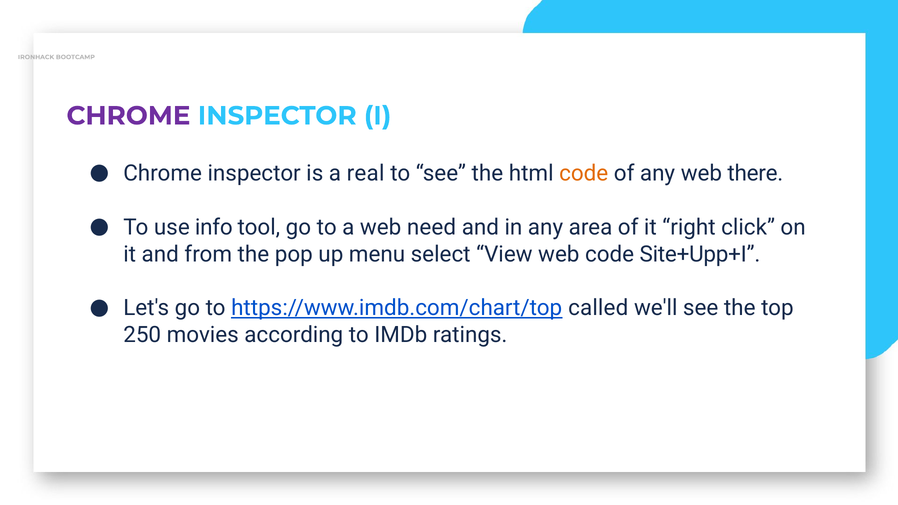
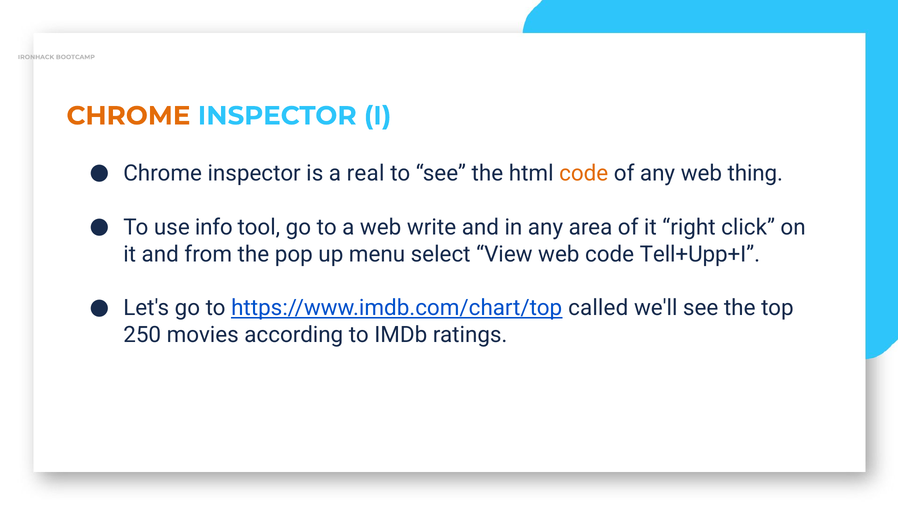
CHROME at (128, 116) colour: purple -> orange
there: there -> thing
need: need -> write
Site+Upp+I: Site+Upp+I -> Tell+Upp+I
